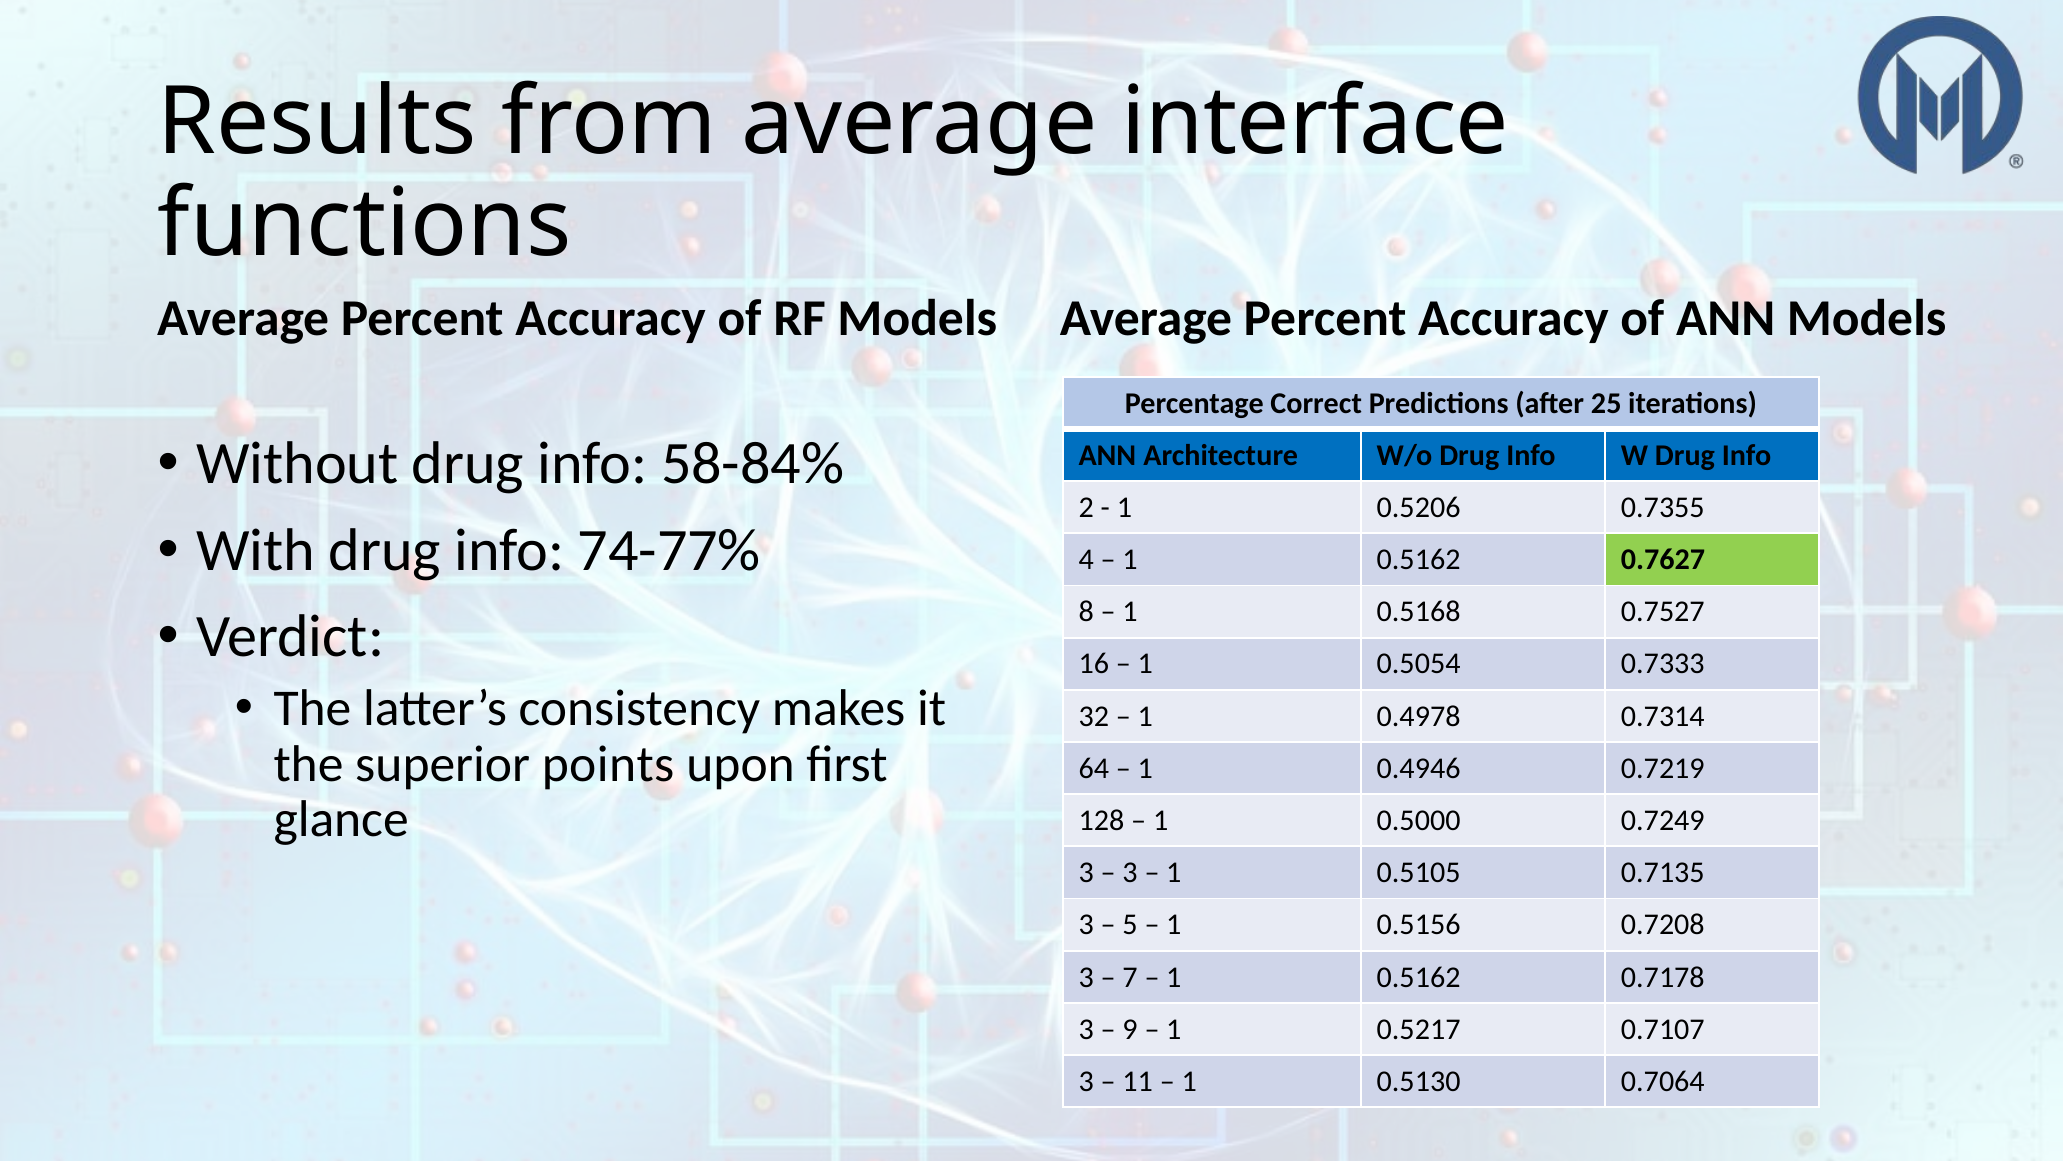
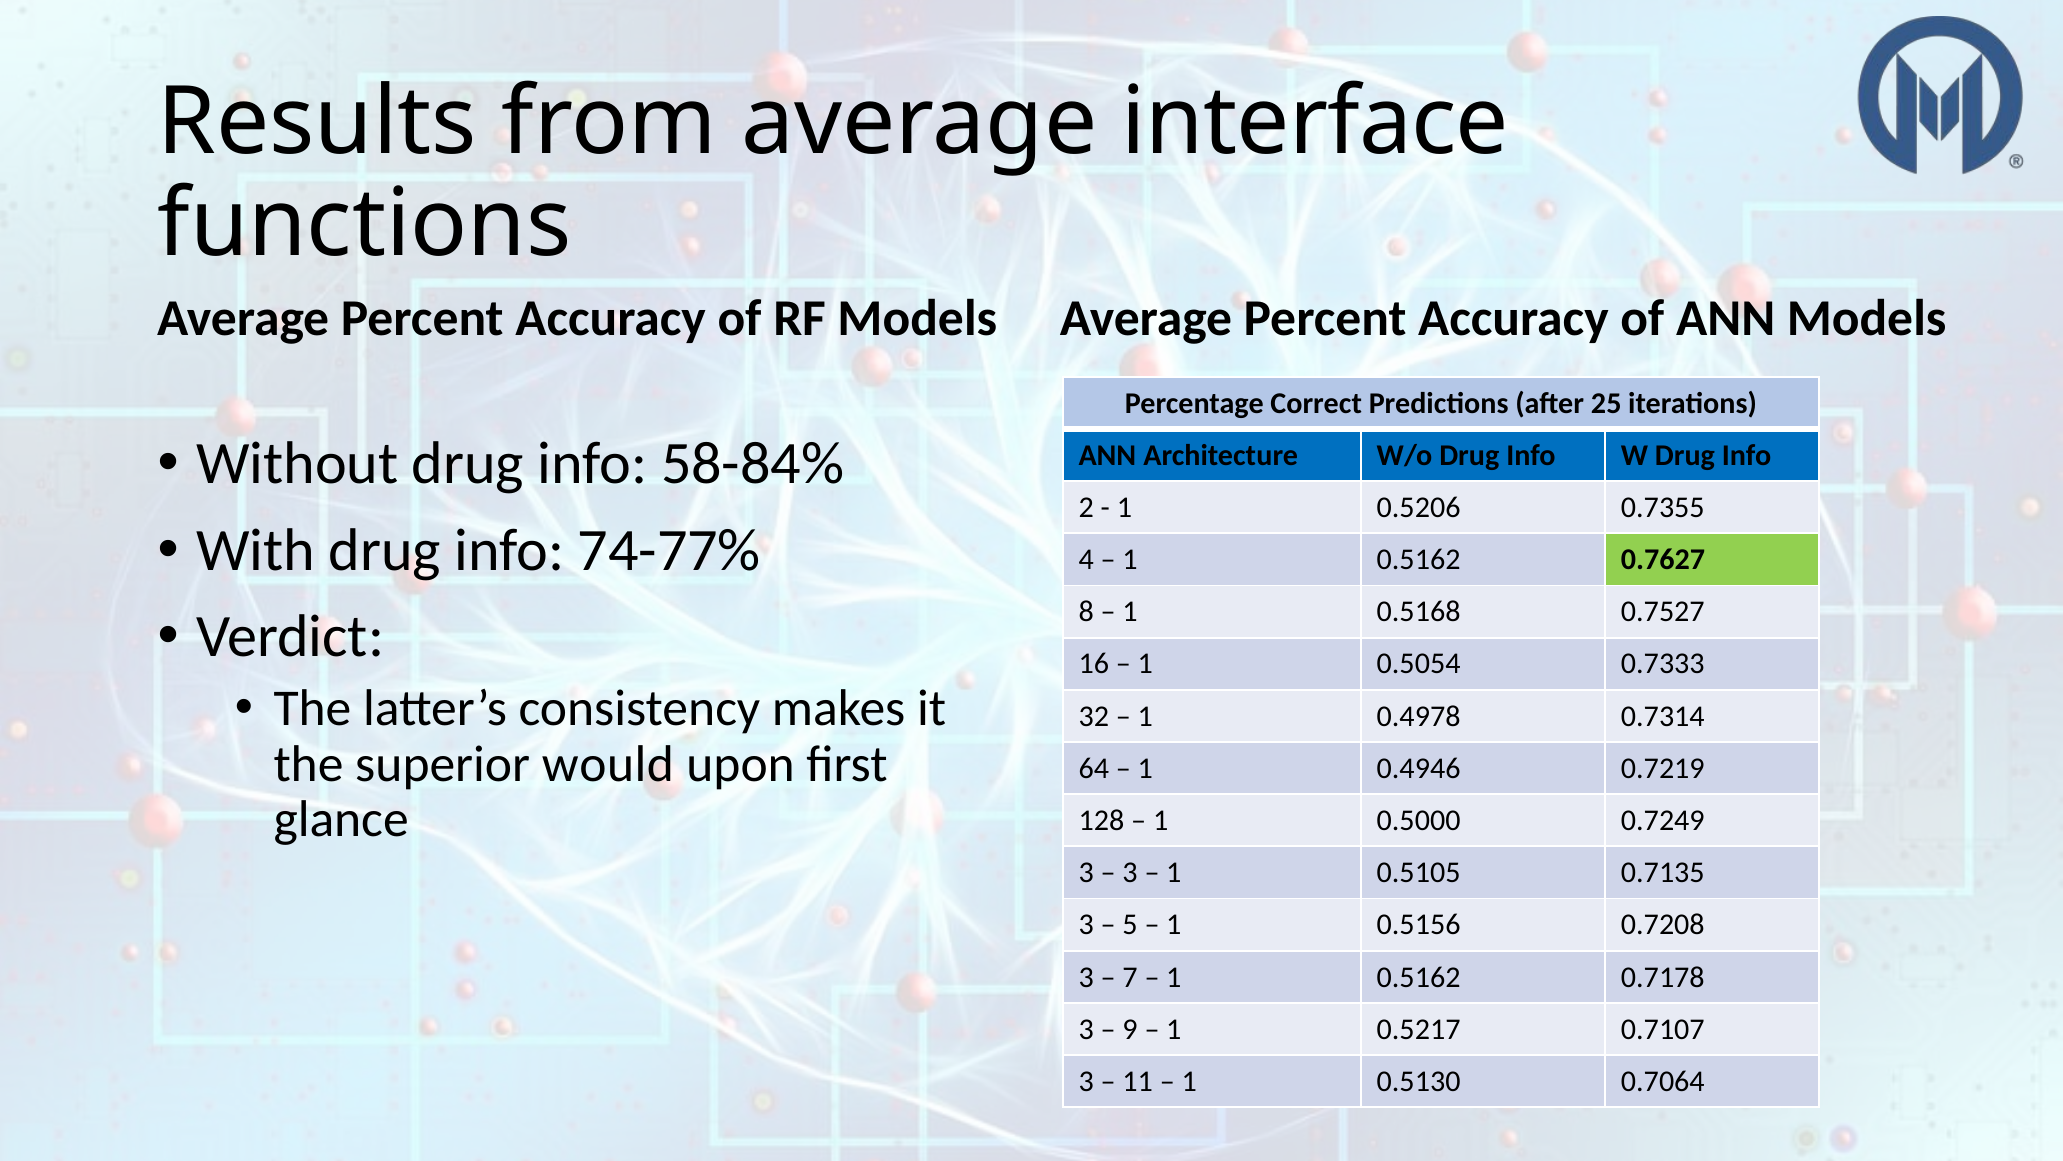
points: points -> would
